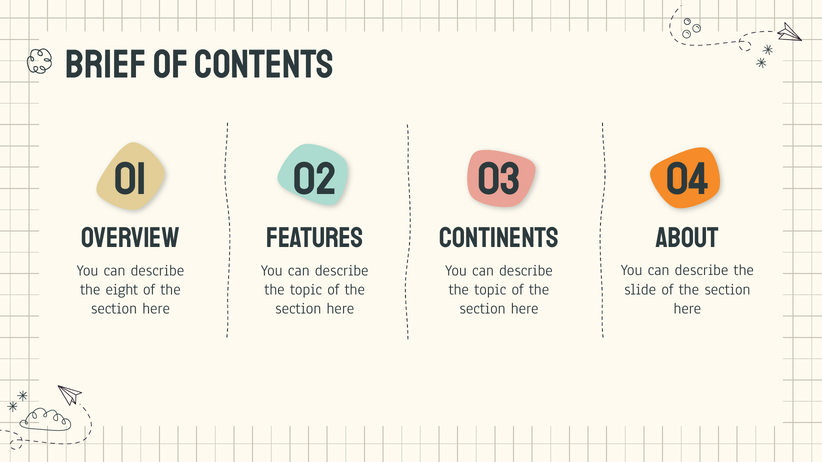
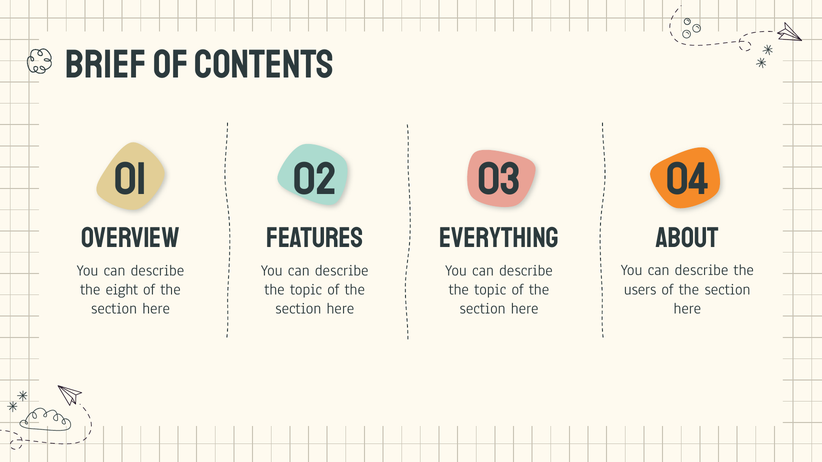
CONTINENTS: CONTINENTS -> EVERYTHING
slide: slide -> users
